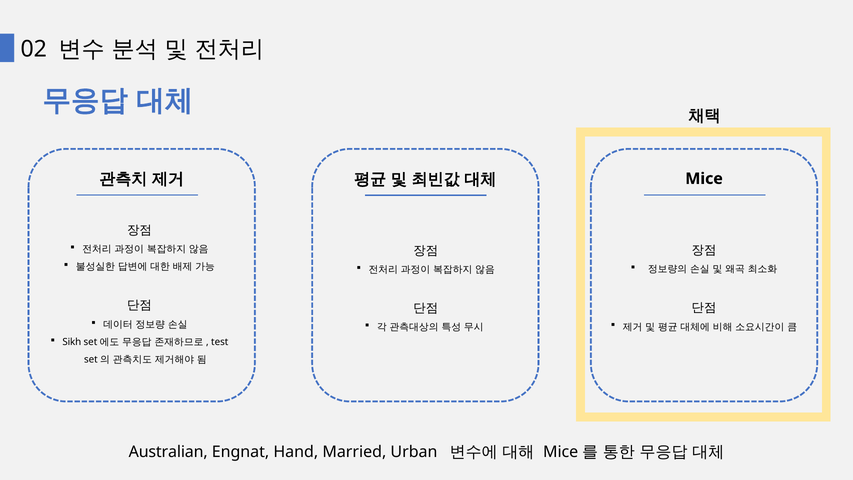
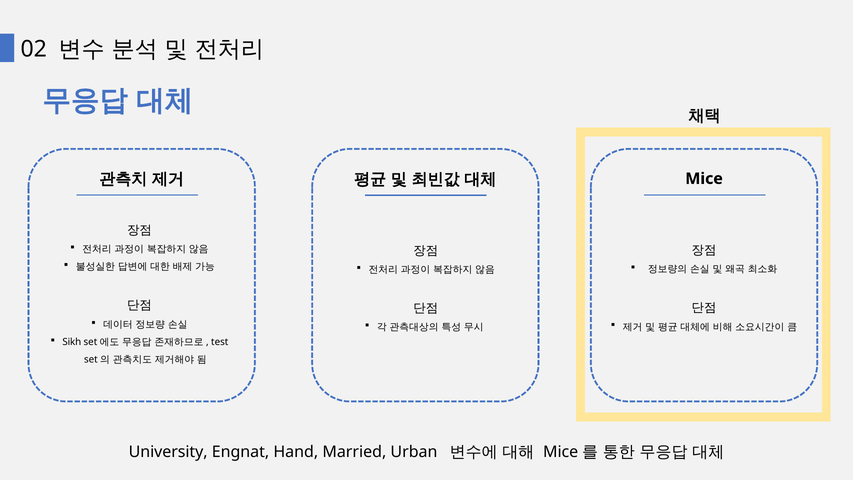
Australian: Australian -> University
